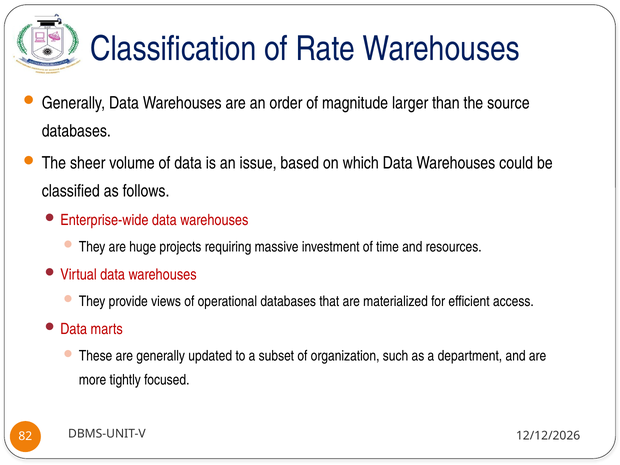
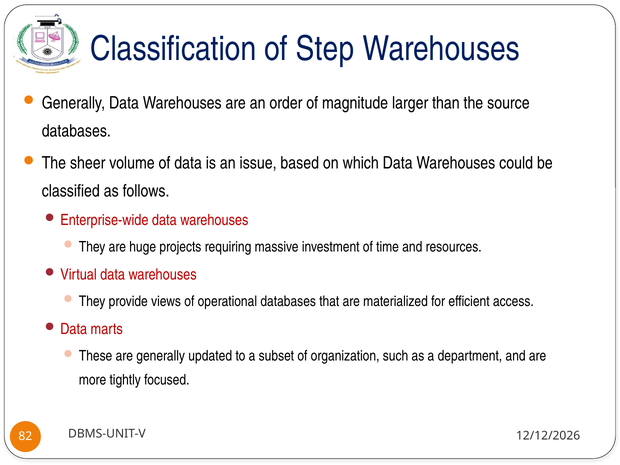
Rate: Rate -> Step
